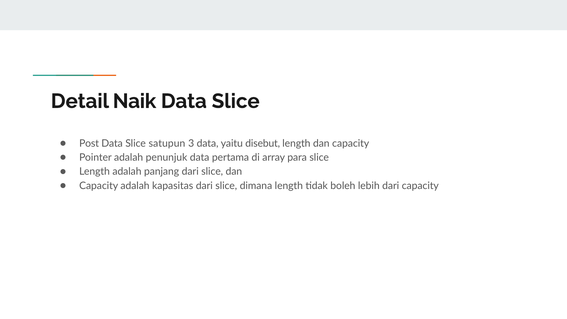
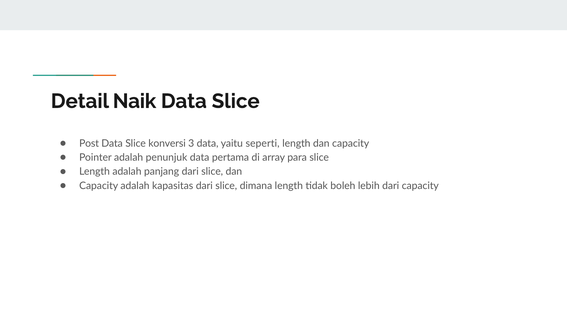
satupun: satupun -> konversi
disebut: disebut -> seperti
